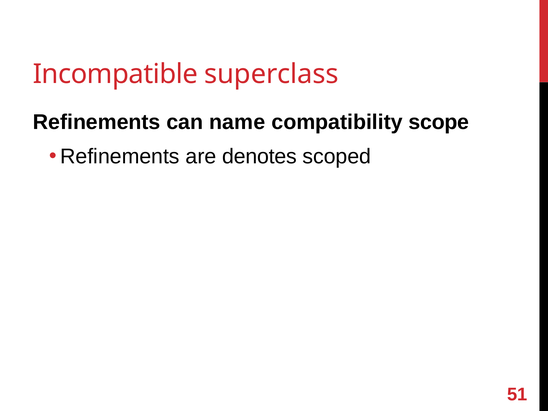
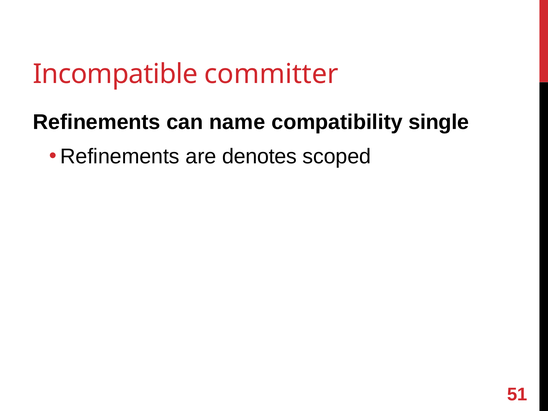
superclass: superclass -> committer
scope: scope -> single
